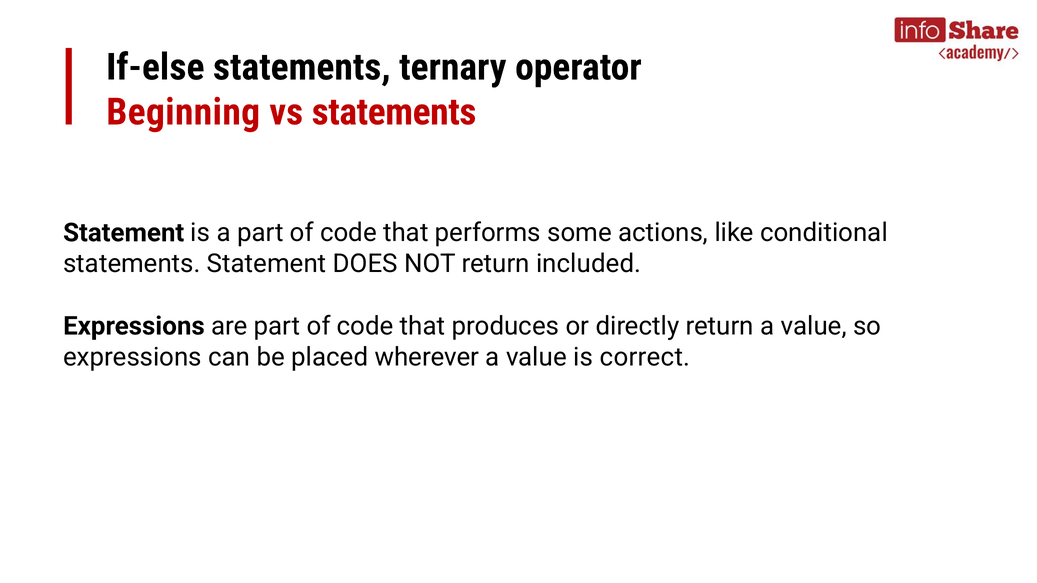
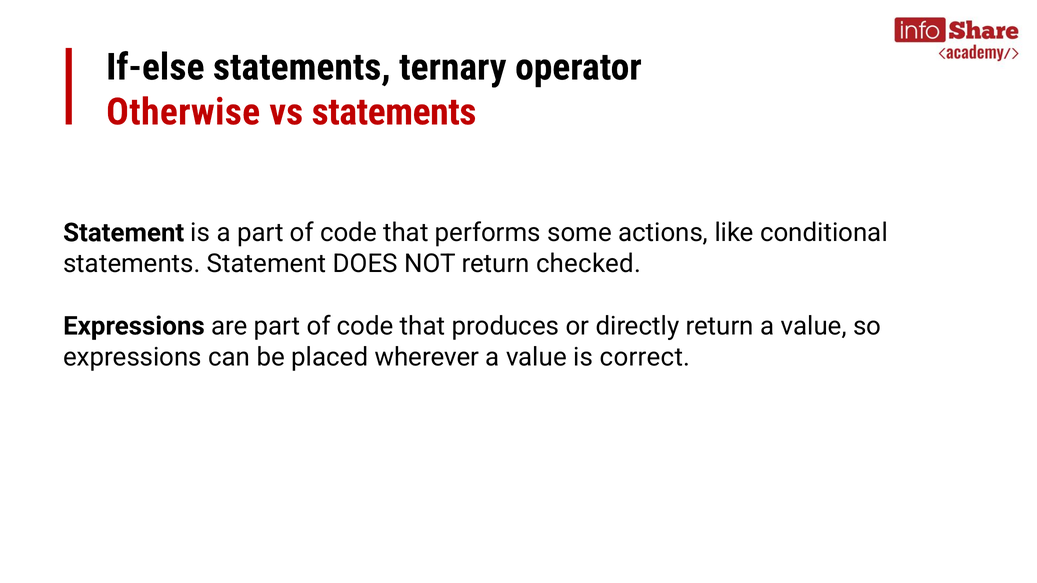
Beginning: Beginning -> Otherwise
included: included -> checked
